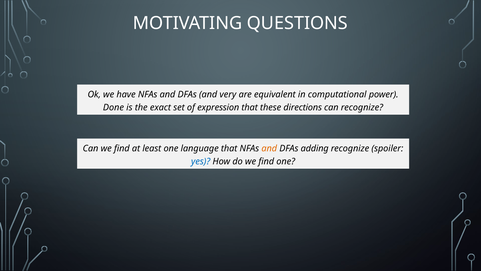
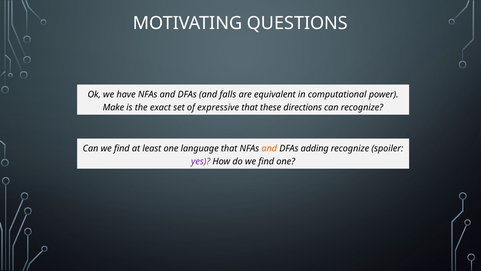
very: very -> falls
Done: Done -> Make
expression: expression -> expressive
yes colour: blue -> purple
